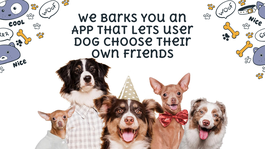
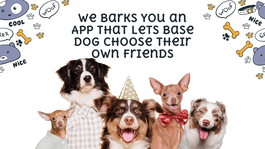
user: user -> base
